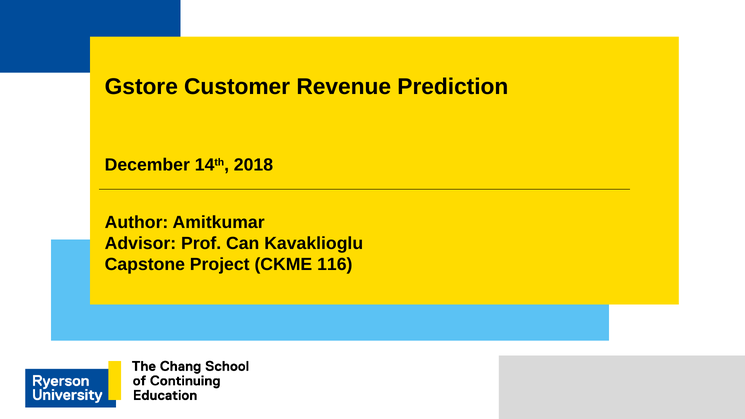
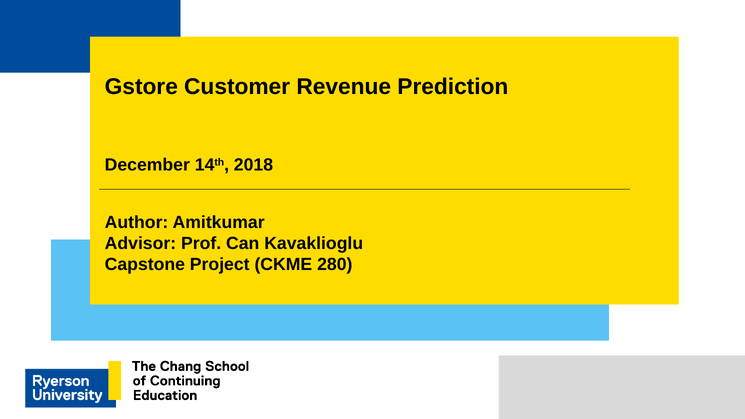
116: 116 -> 280
